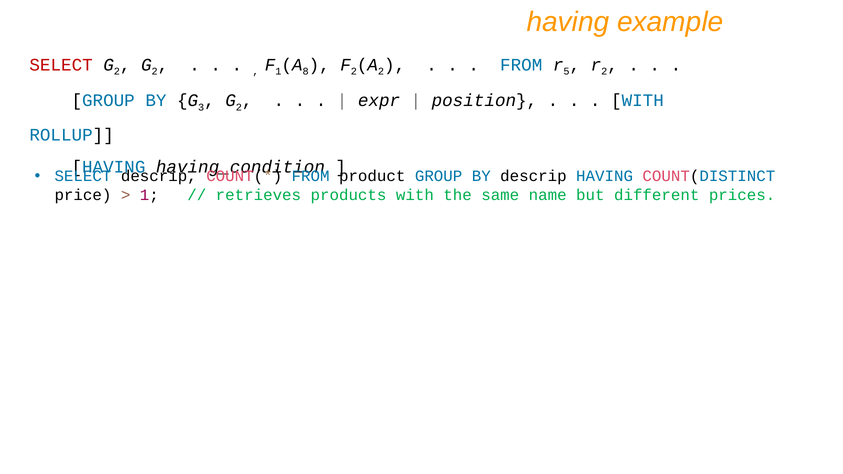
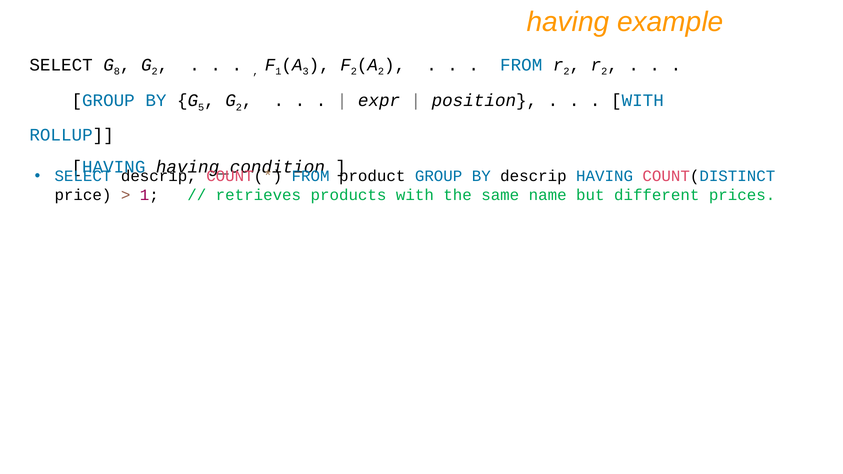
SELECT at (61, 65) colour: red -> black
2 at (117, 72): 2 -> 8
8: 8 -> 3
5 at (566, 72): 5 -> 2
3: 3 -> 5
